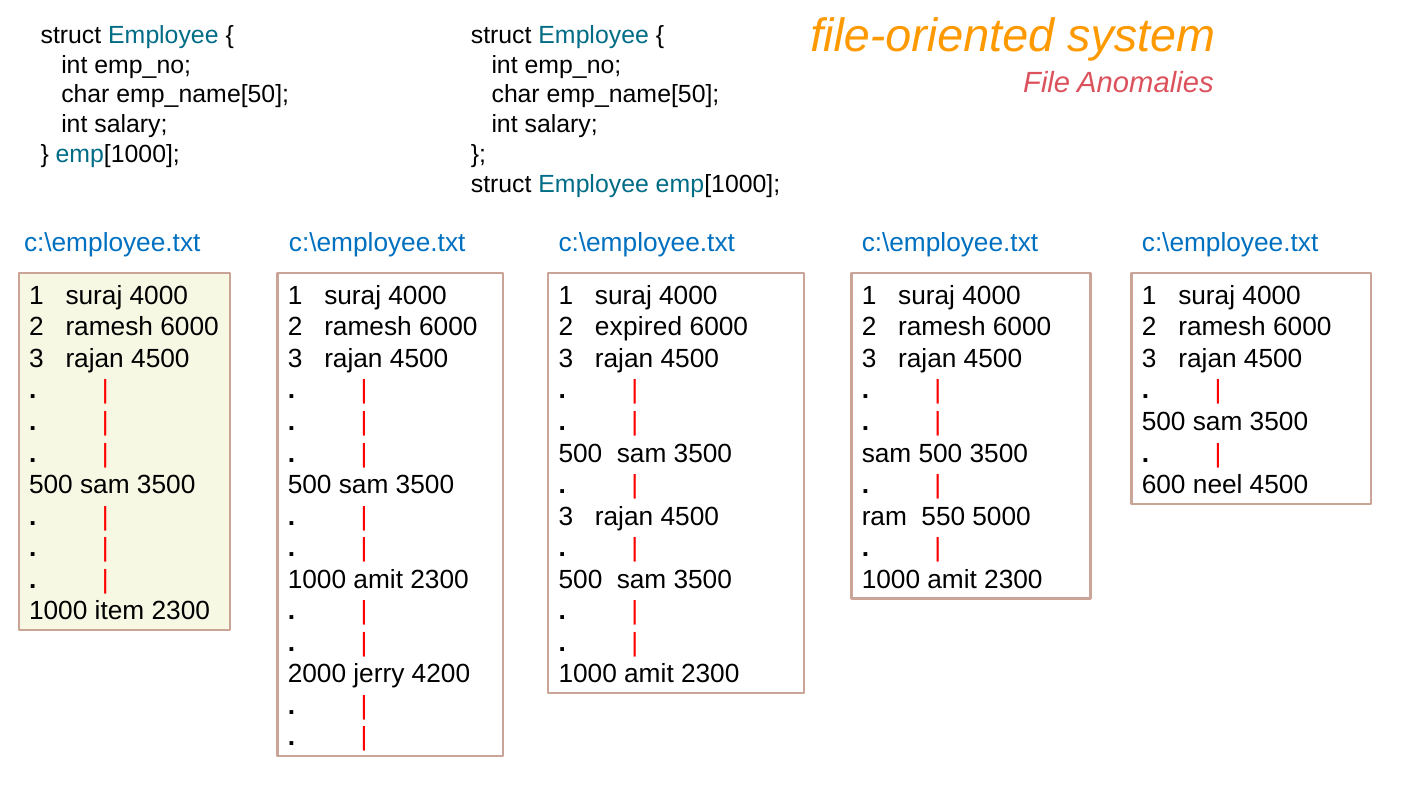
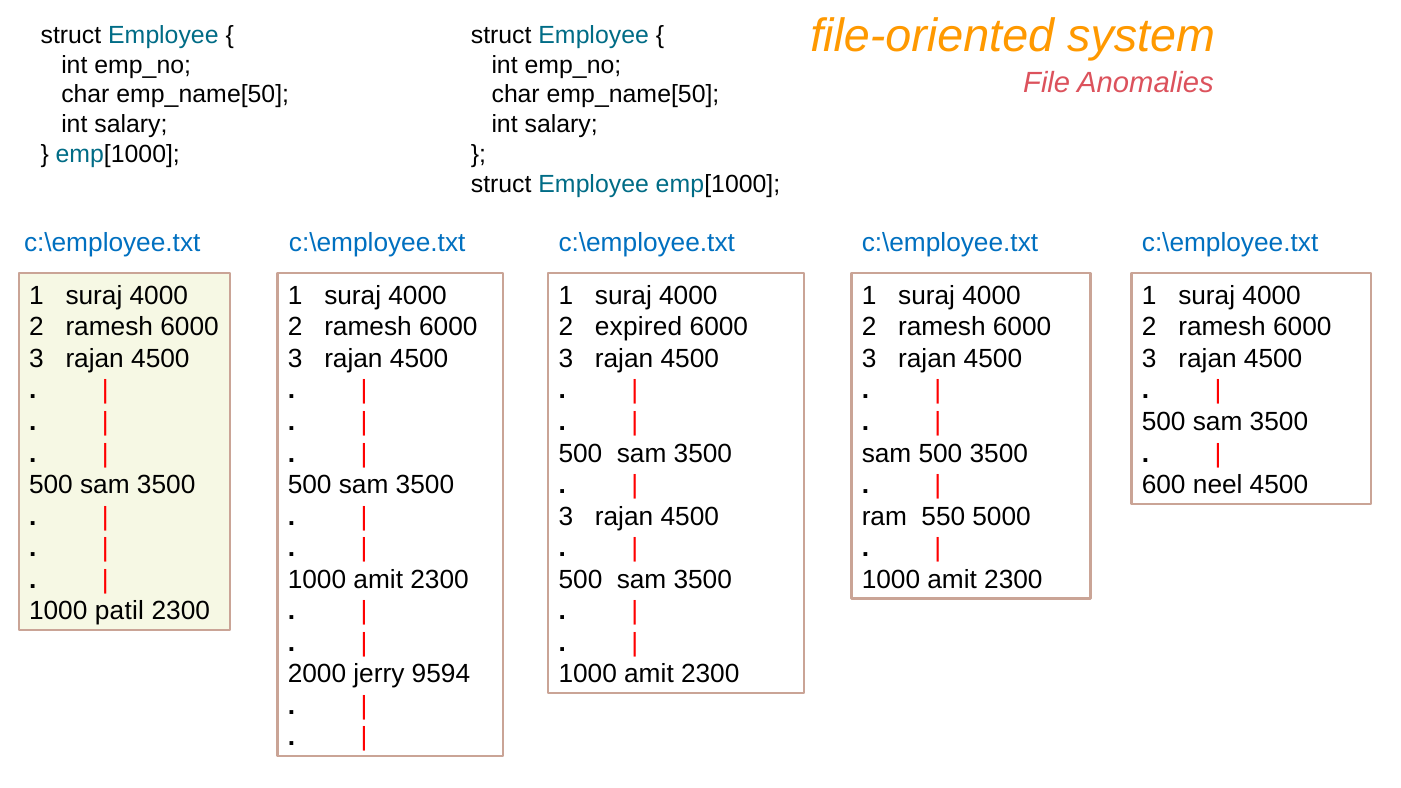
item: item -> patil
4200: 4200 -> 9594
